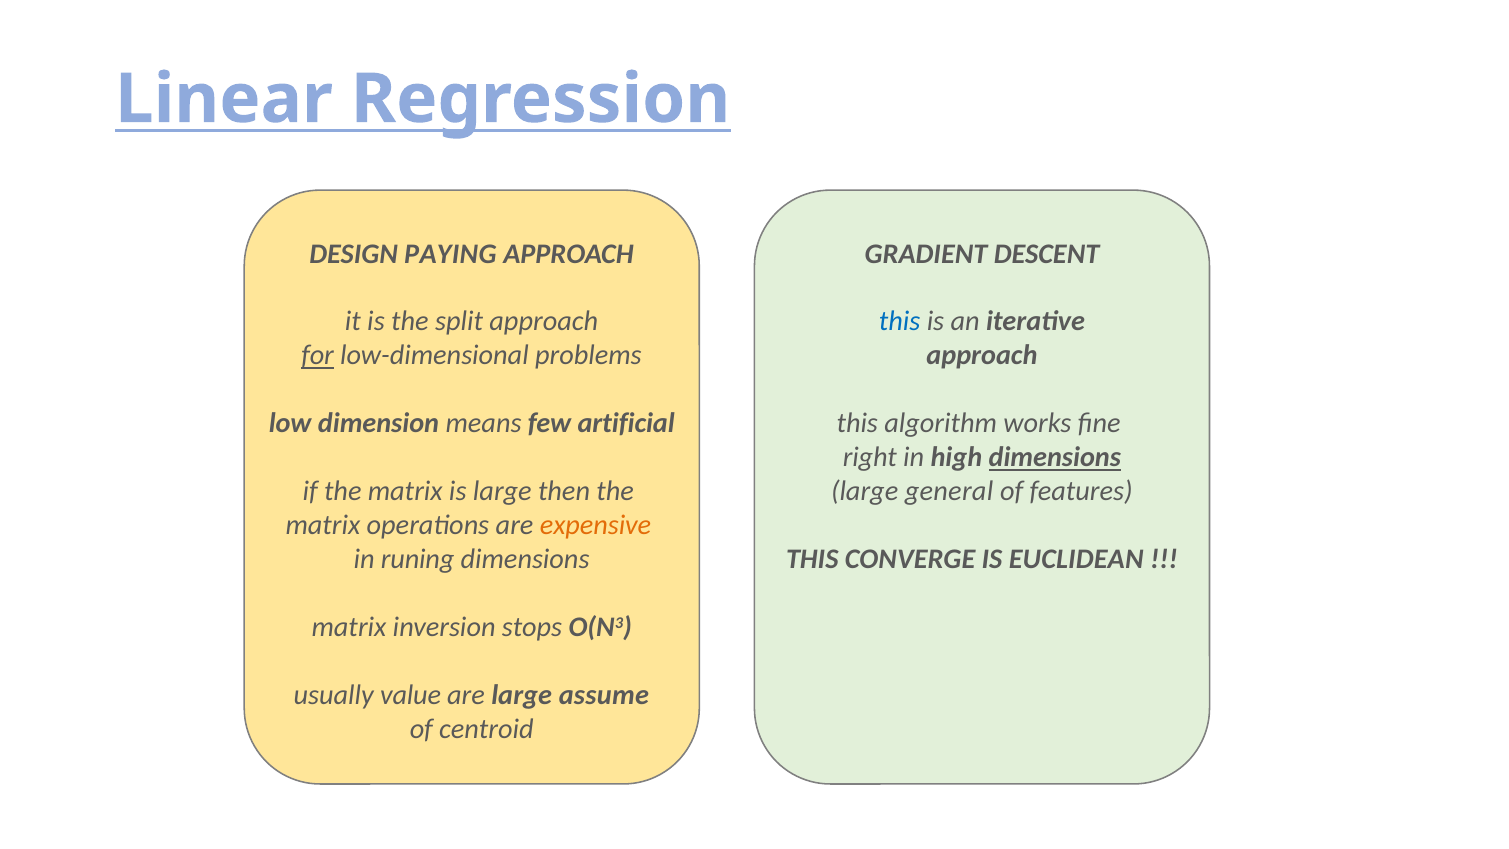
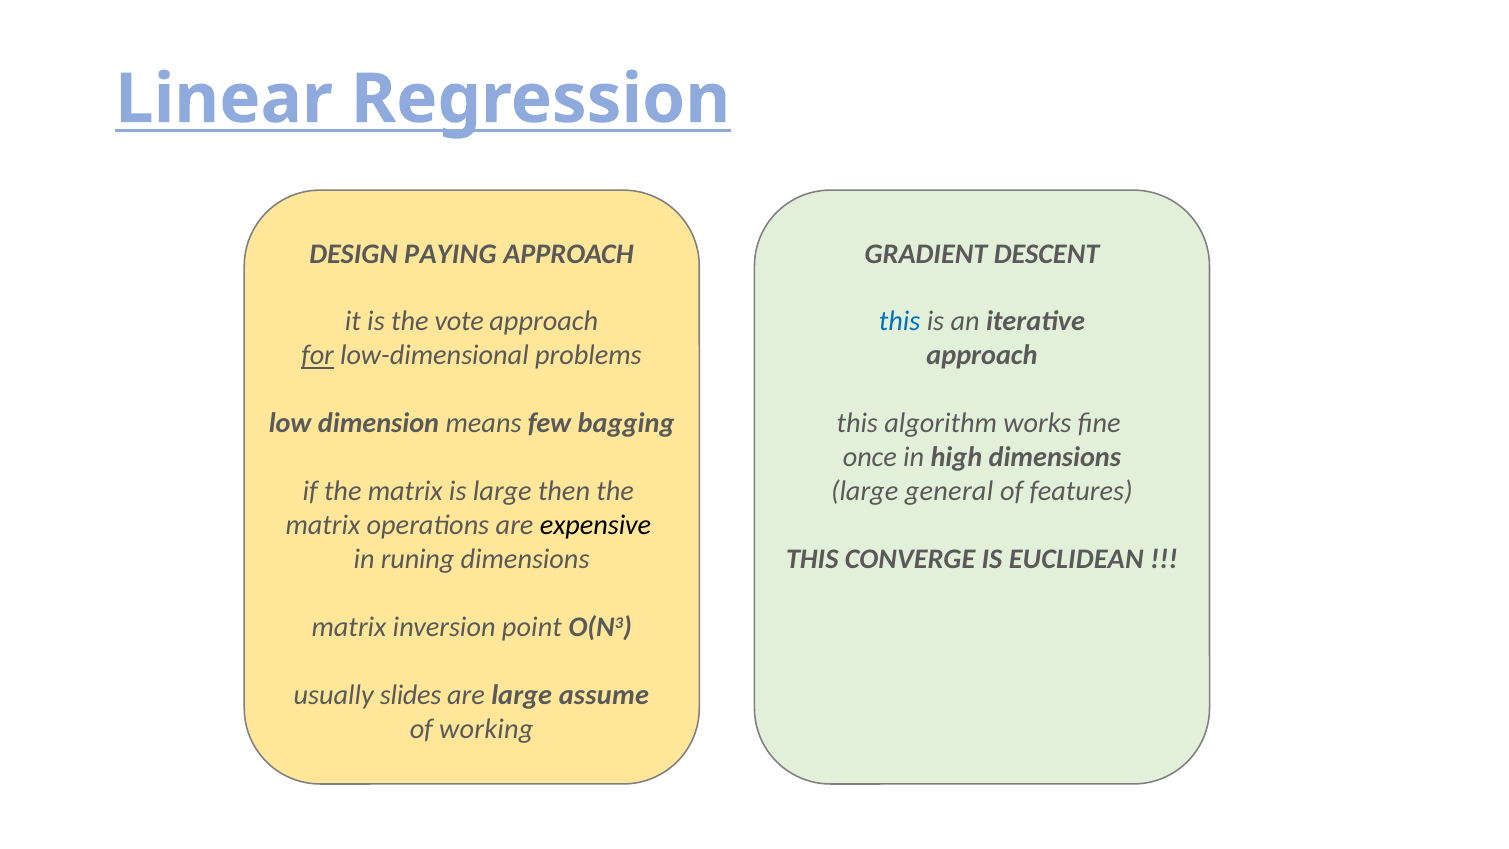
split: split -> vote
artificial: artificial -> bagging
right: right -> once
dimensions at (1055, 457) underline: present -> none
expensive colour: orange -> black
stops: stops -> point
value: value -> slides
centroid: centroid -> working
